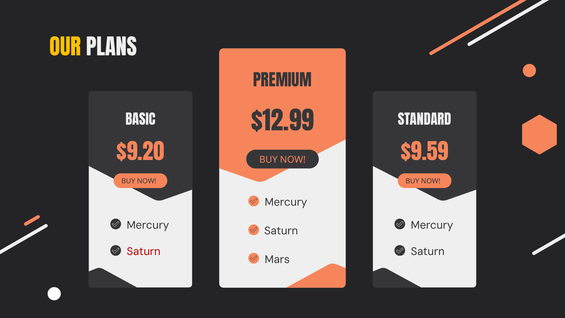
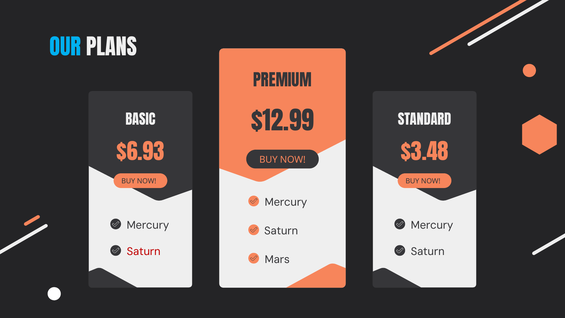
OUR colour: yellow -> light blue
$9.20: $9.20 -> $6.93
$9.59: $9.59 -> $3.48
